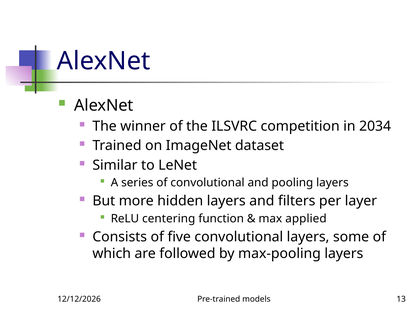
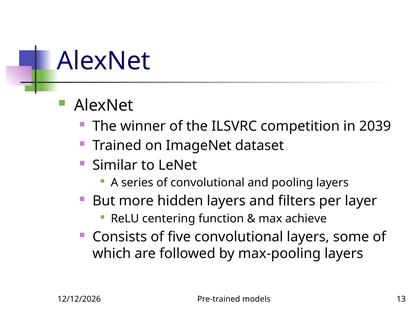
2034: 2034 -> 2039
applied: applied -> achieve
